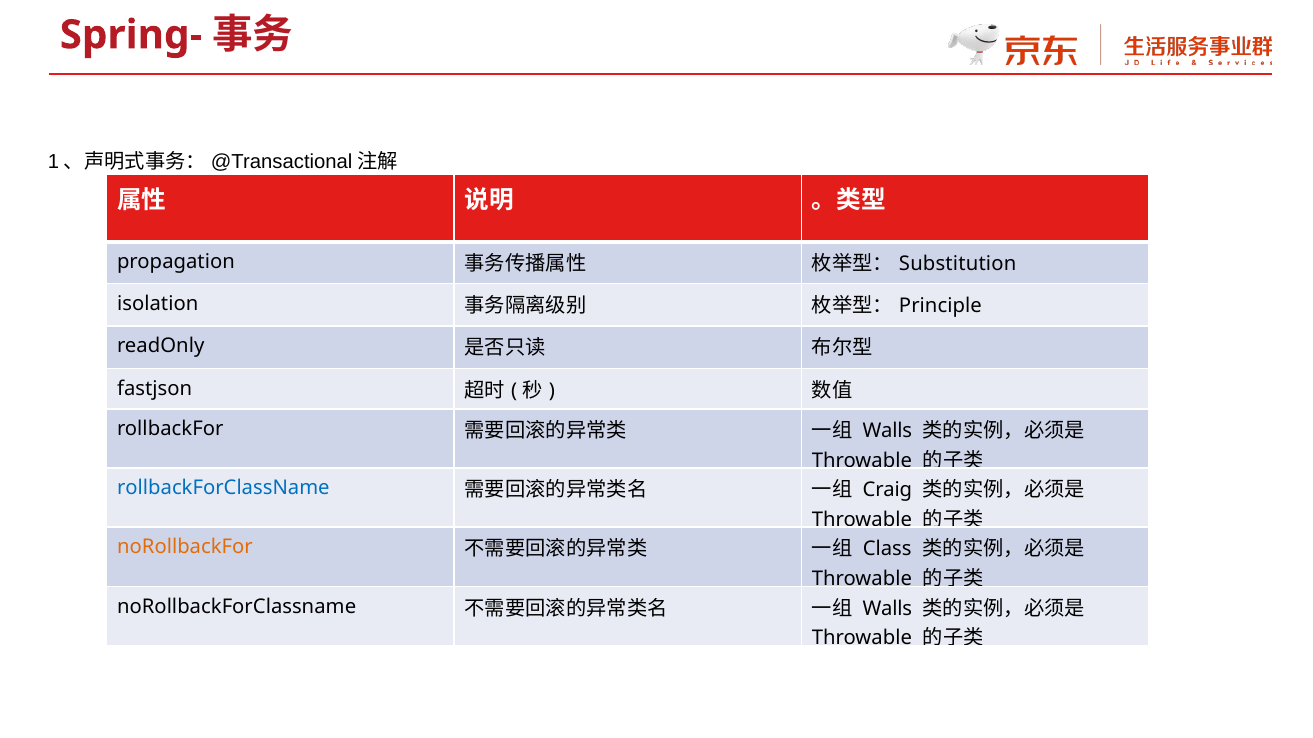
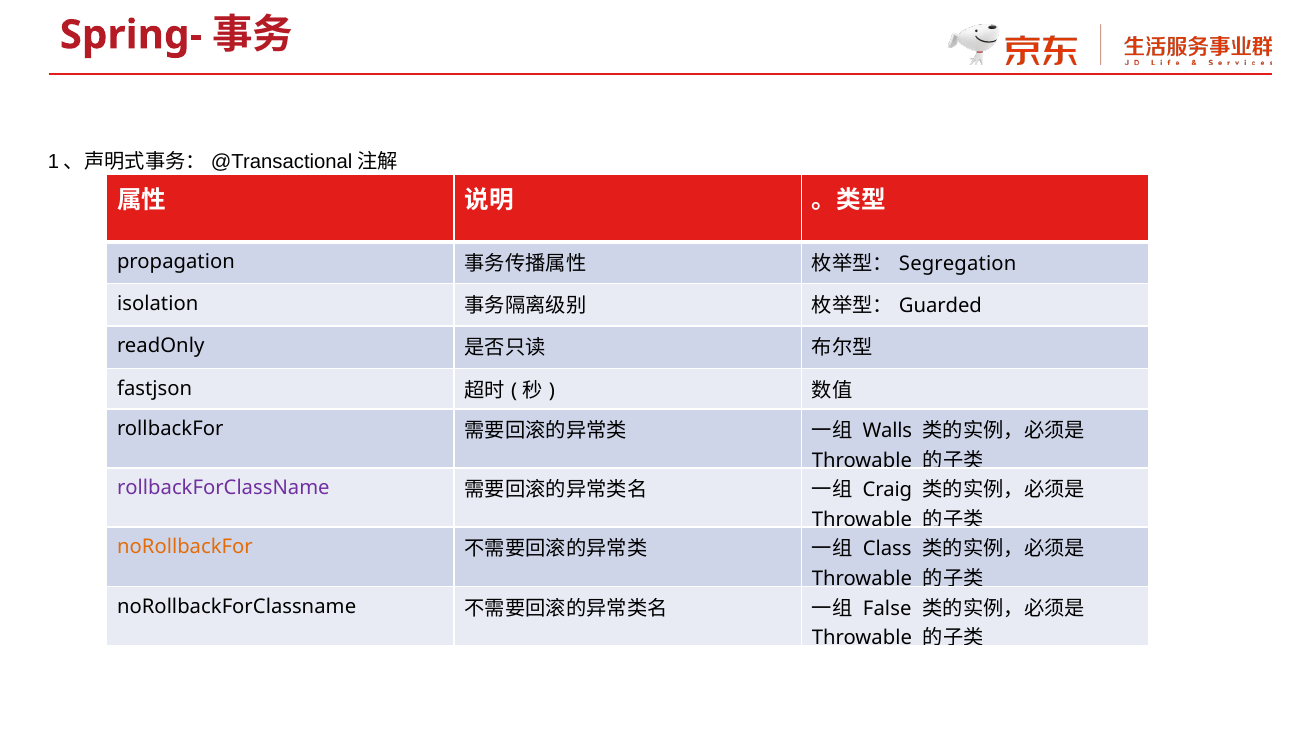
Substitution: Substitution -> Segregation
Principle: Principle -> Guarded
rollbackForClassName colour: blue -> purple
Walls at (887, 609): Walls -> False
